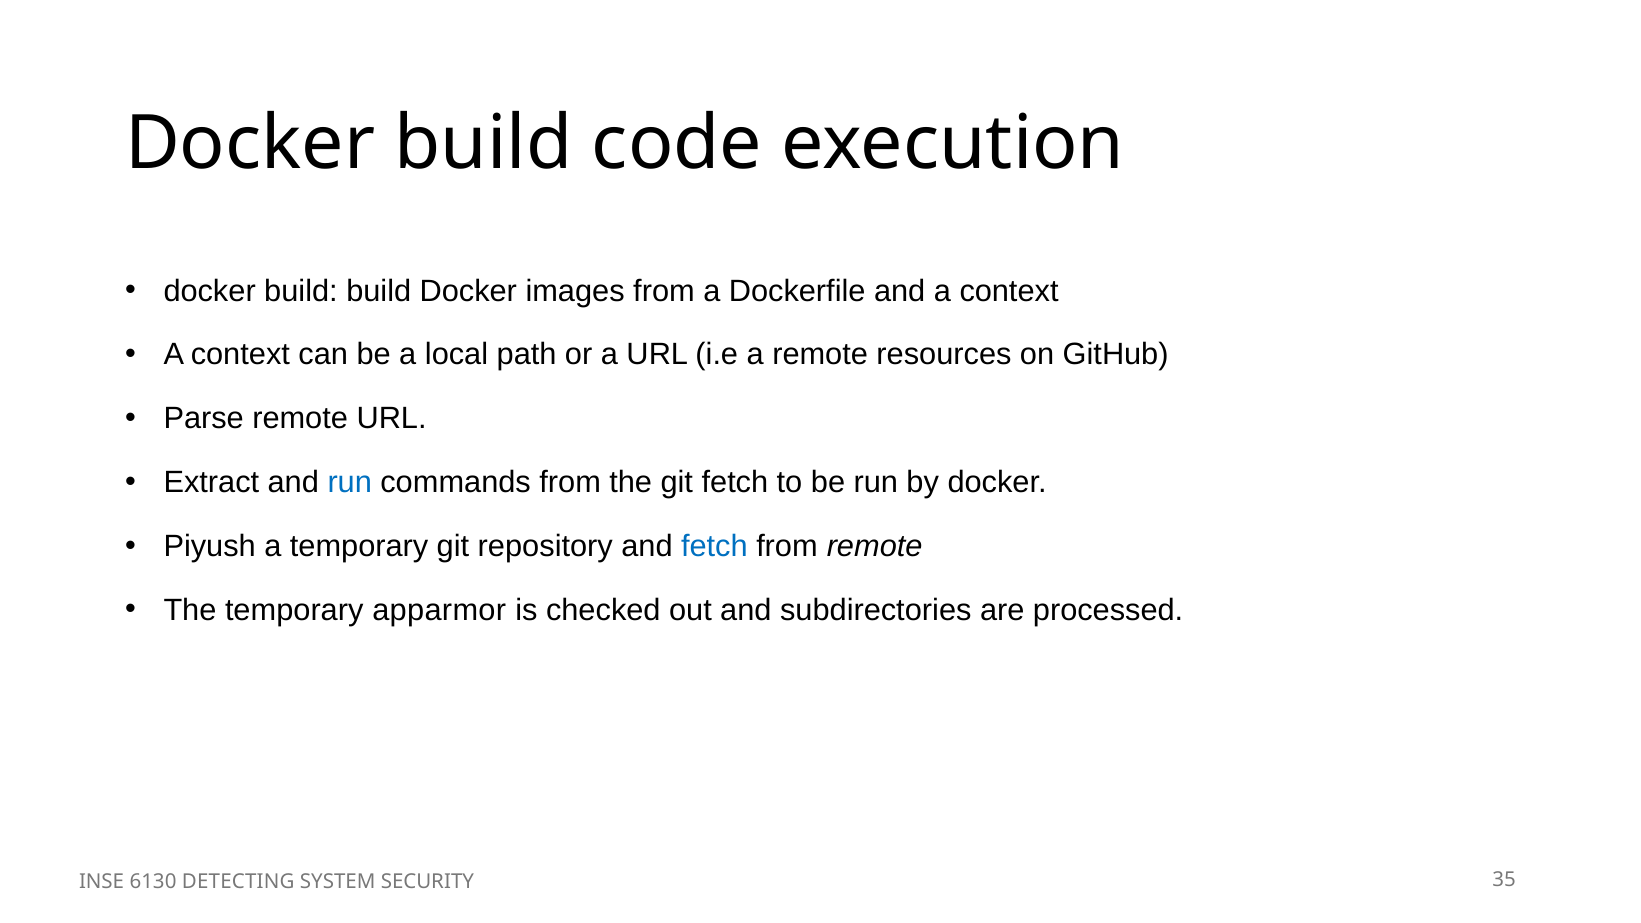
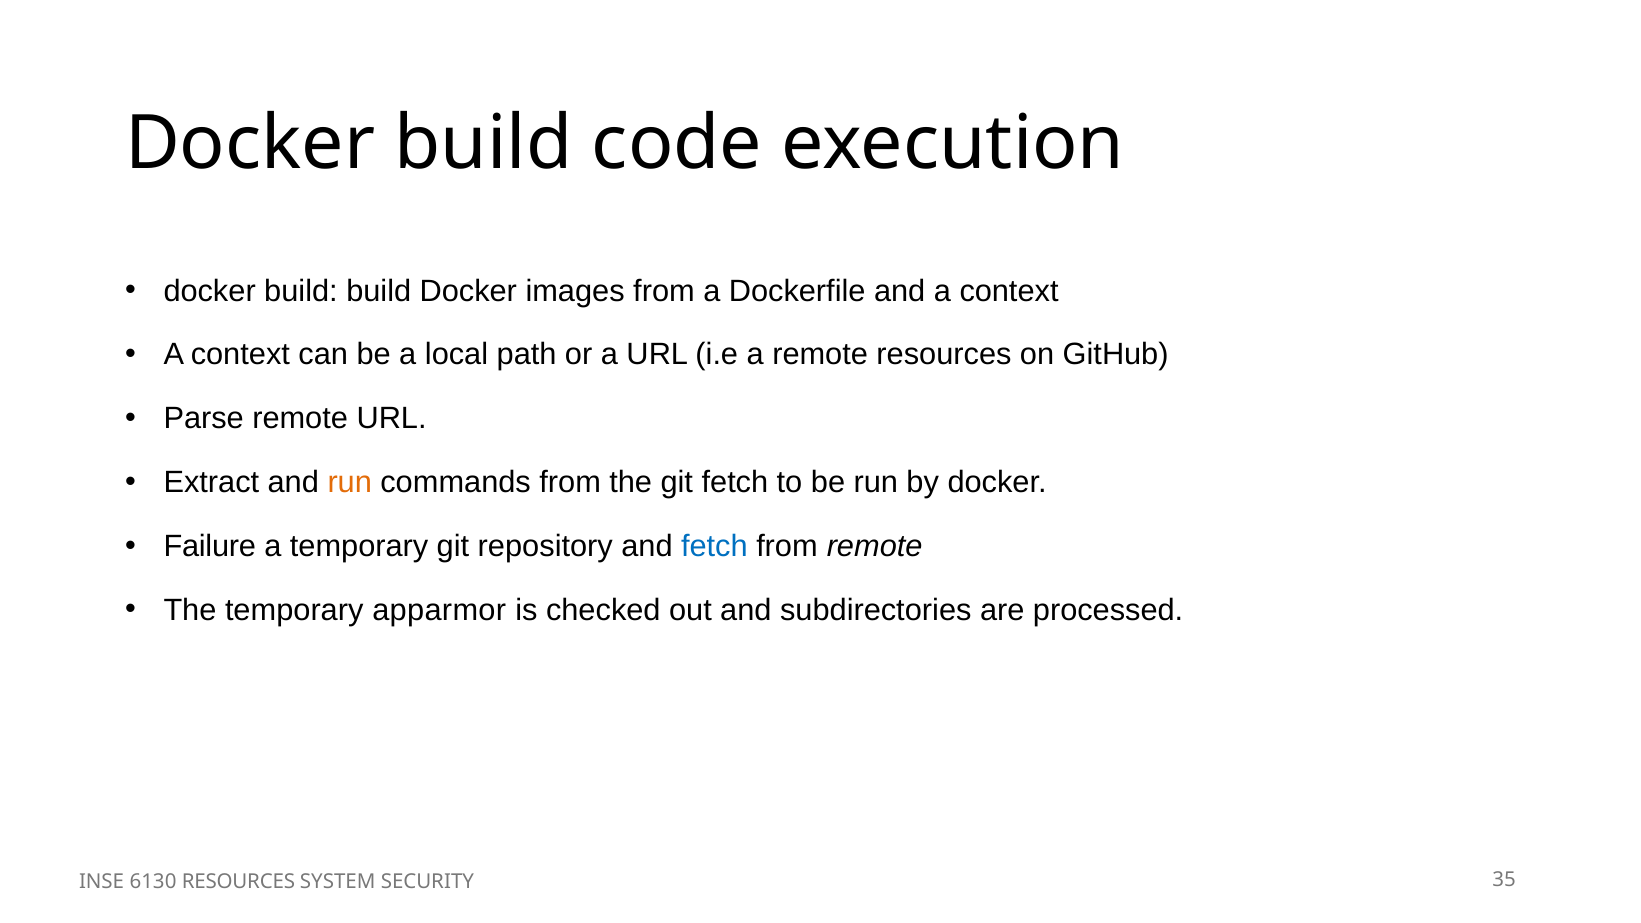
run at (350, 483) colour: blue -> orange
Piyush: Piyush -> Failure
6130 DETECTING: DETECTING -> RESOURCES
